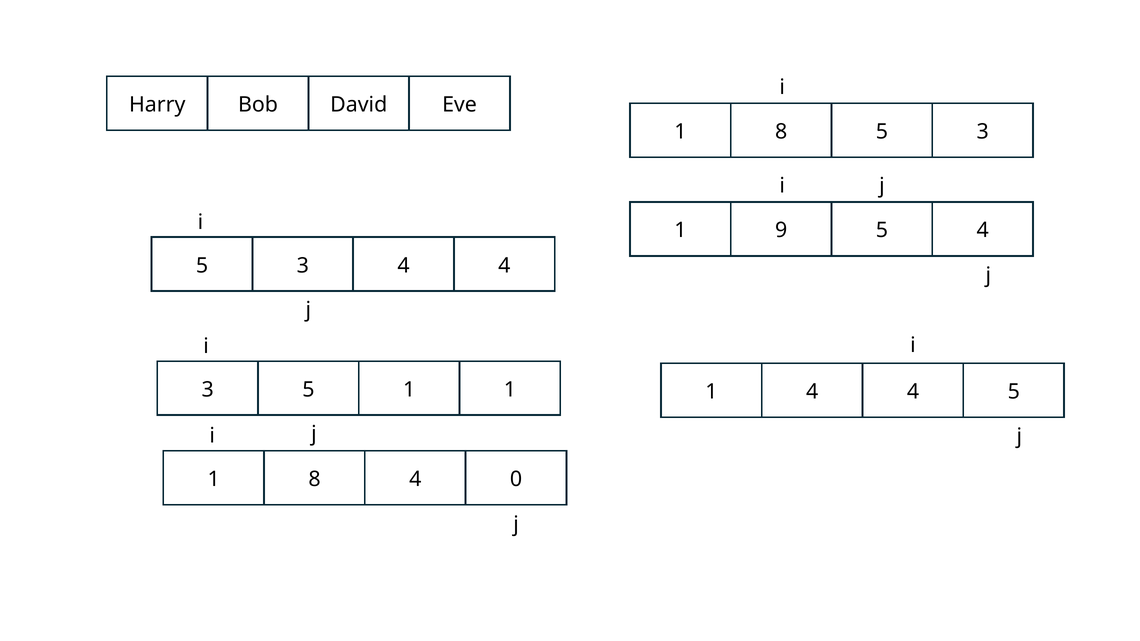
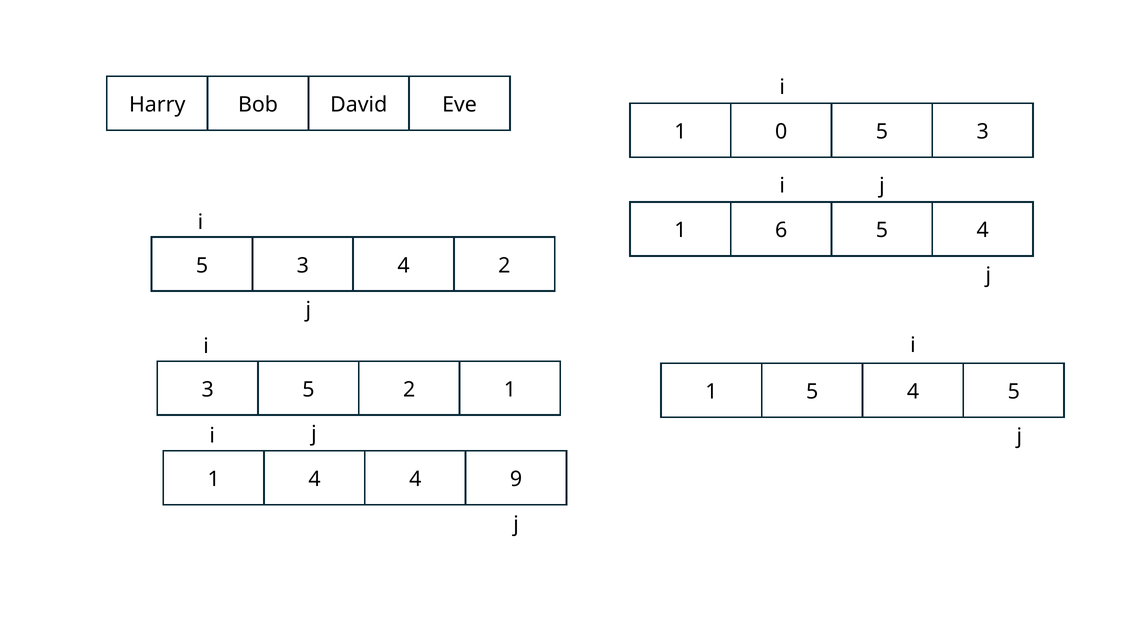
8 at (781, 132): 8 -> 0
9: 9 -> 6
3 4 4: 4 -> 2
5 1: 1 -> 2
1 4: 4 -> 5
8 at (315, 479): 8 -> 4
0: 0 -> 9
